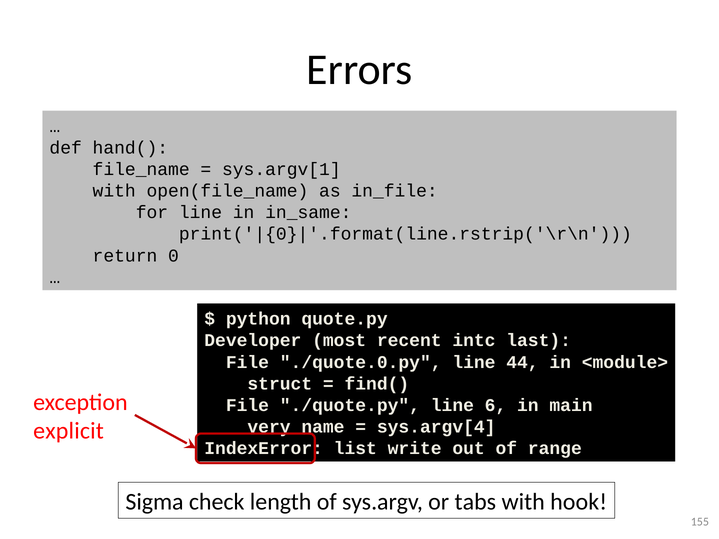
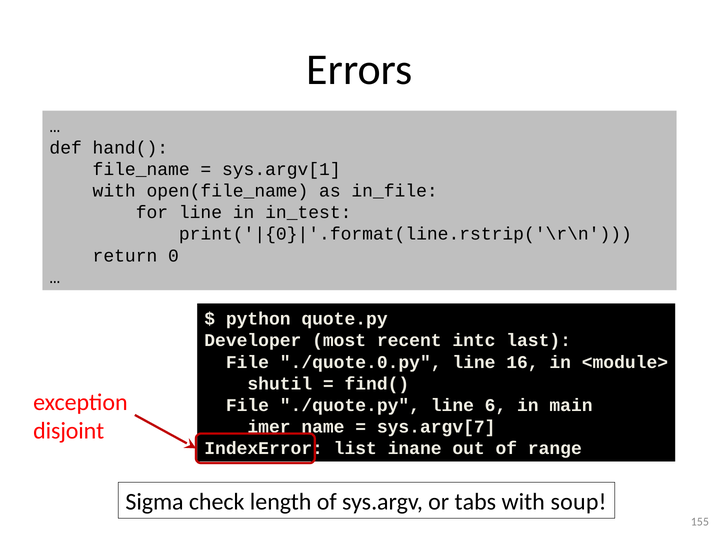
in_same: in_same -> in_test
44: 44 -> 16
struct: struct -> shutil
very_name: very_name -> imer_name
sys.argv[4: sys.argv[4 -> sys.argv[7
explicit: explicit -> disjoint
write: write -> inane
hook: hook -> soup
